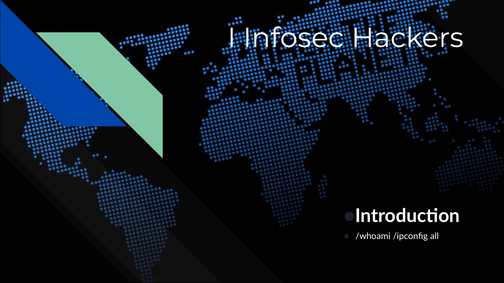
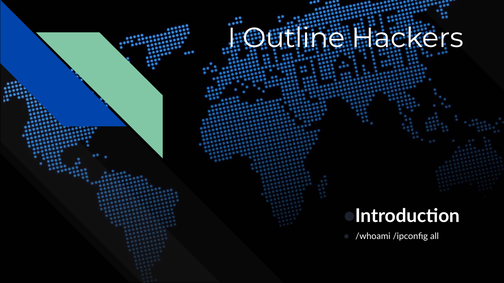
Infosec: Infosec -> Outline
